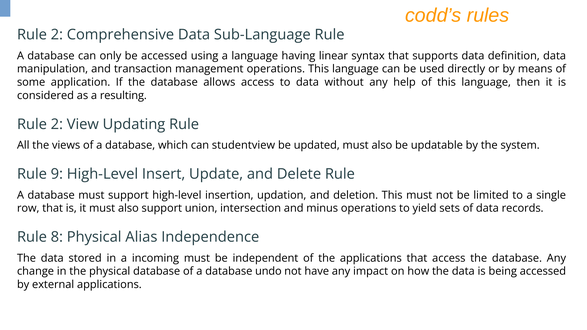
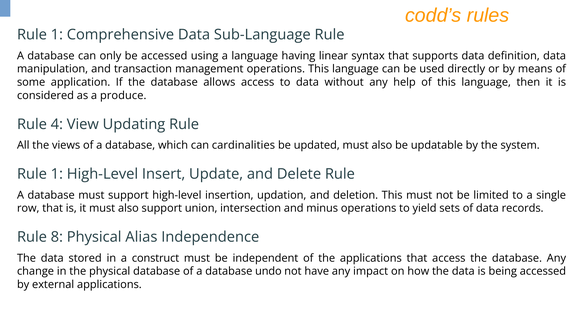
2 at (57, 35): 2 -> 1
resulting: resulting -> produce
2 at (57, 124): 2 -> 4
studentview: studentview -> cardinalities
9 at (57, 174): 9 -> 1
incoming: incoming -> construct
